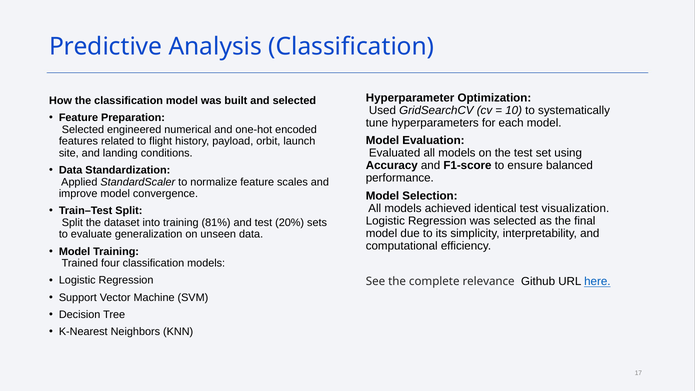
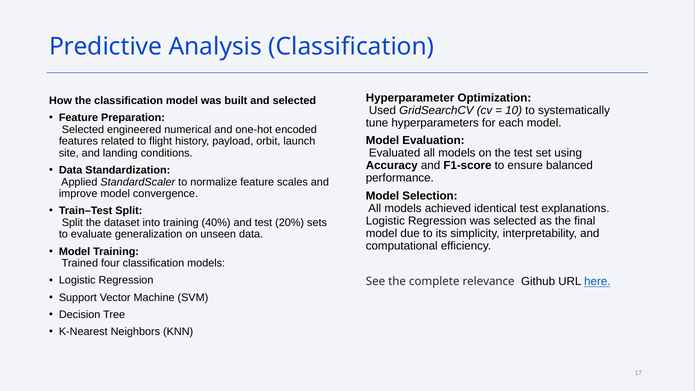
visualization: visualization -> explanations
81%: 81% -> 40%
